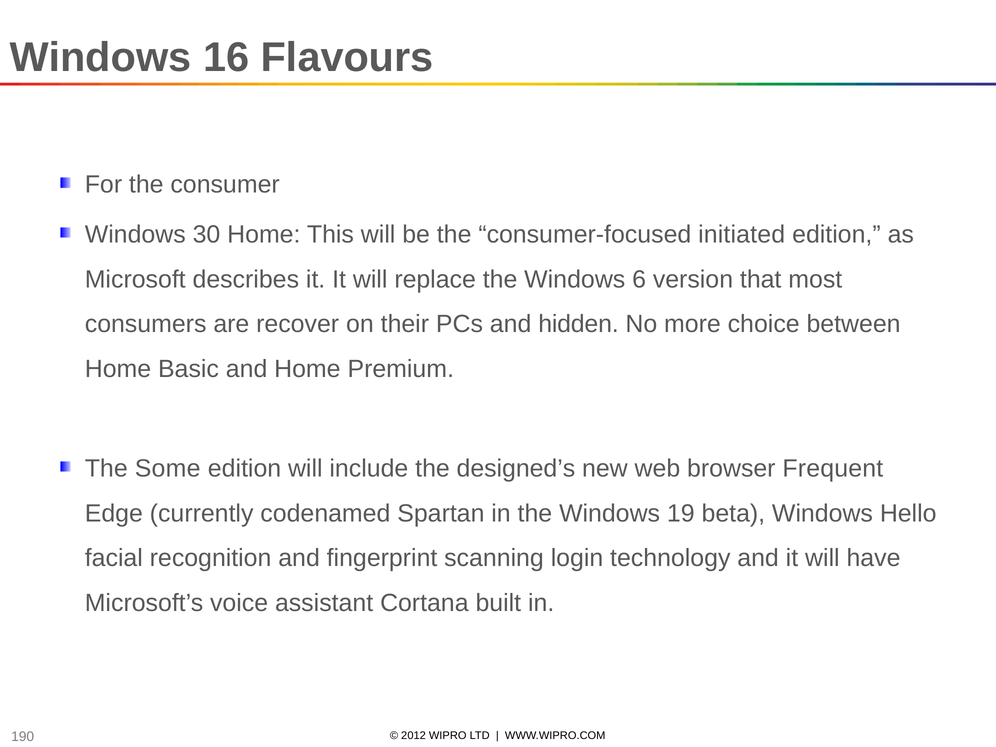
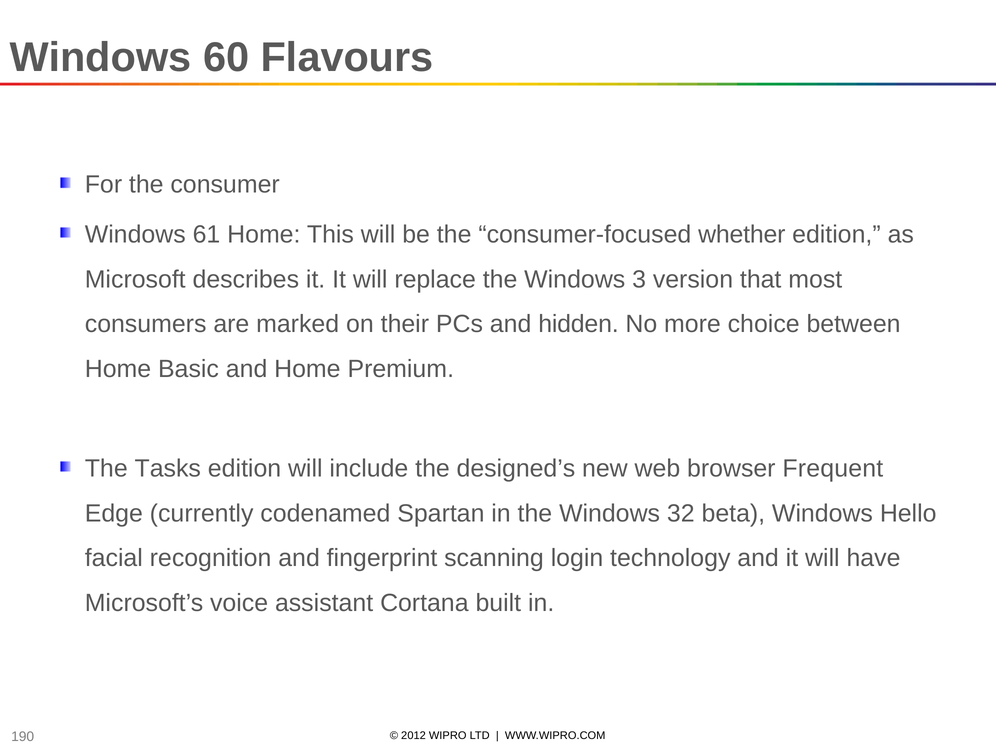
16: 16 -> 60
30: 30 -> 61
initiated: initiated -> whether
6: 6 -> 3
recover: recover -> marked
Some: Some -> Tasks
19: 19 -> 32
